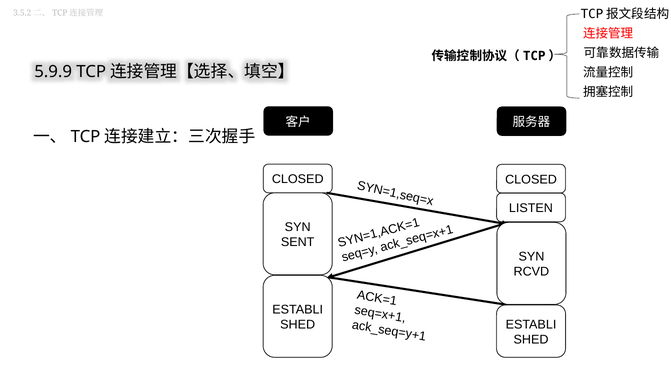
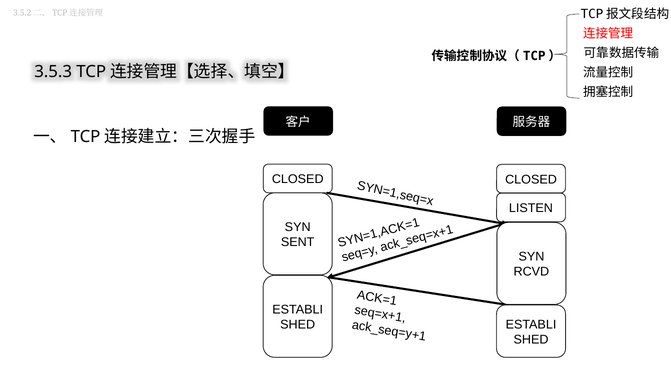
5.9.9: 5.9.9 -> 3.5.3
